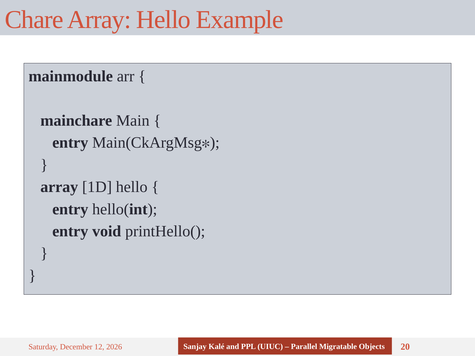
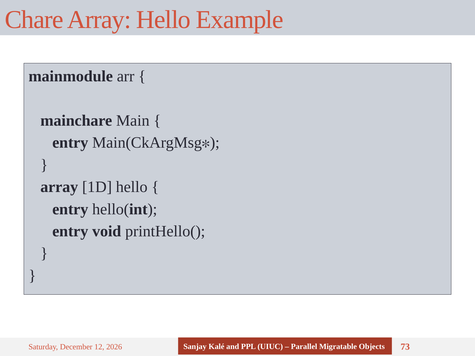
20: 20 -> 73
